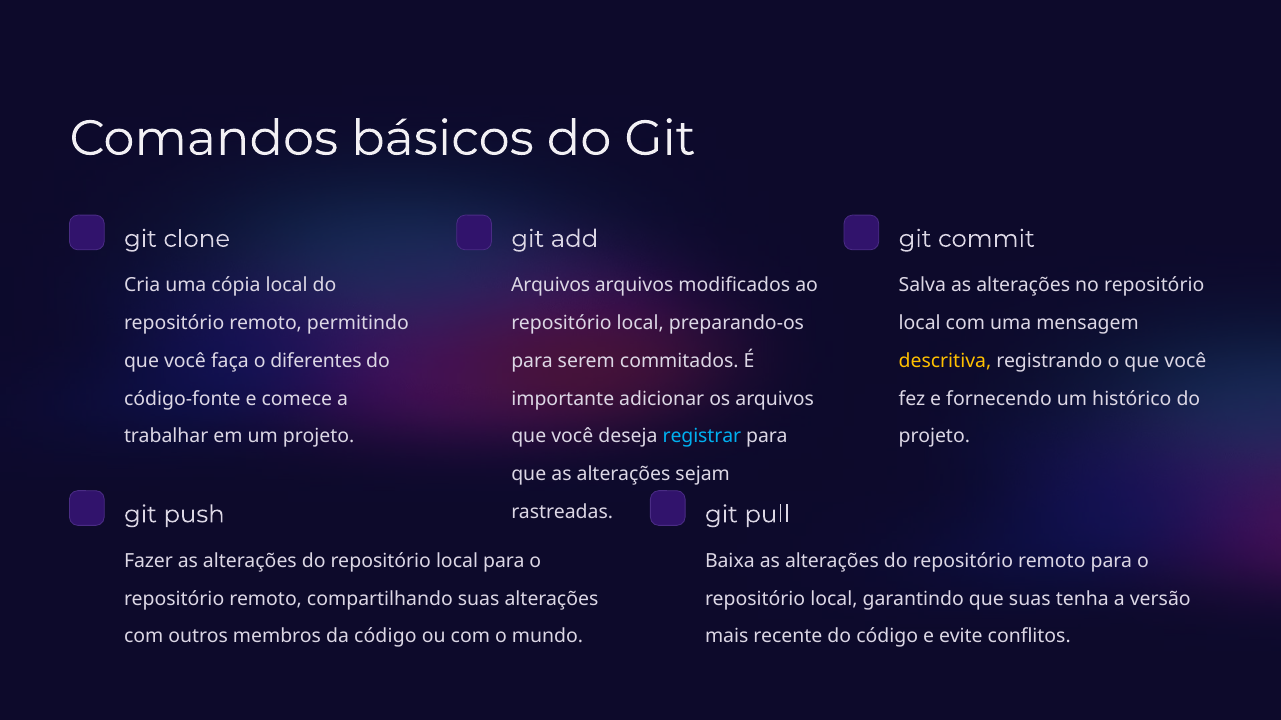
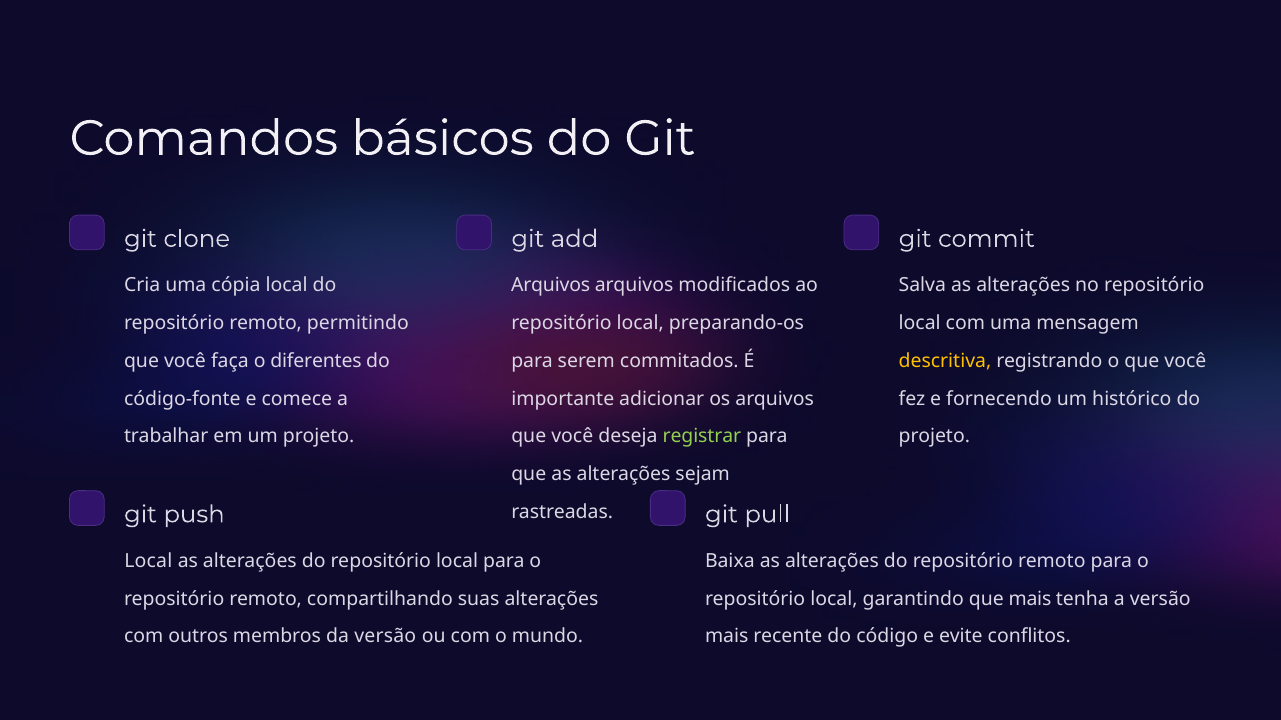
registrar colour: light blue -> light green
Fazer at (148, 561): Fazer -> Local
que suas: suas -> mais
da código: código -> versão
